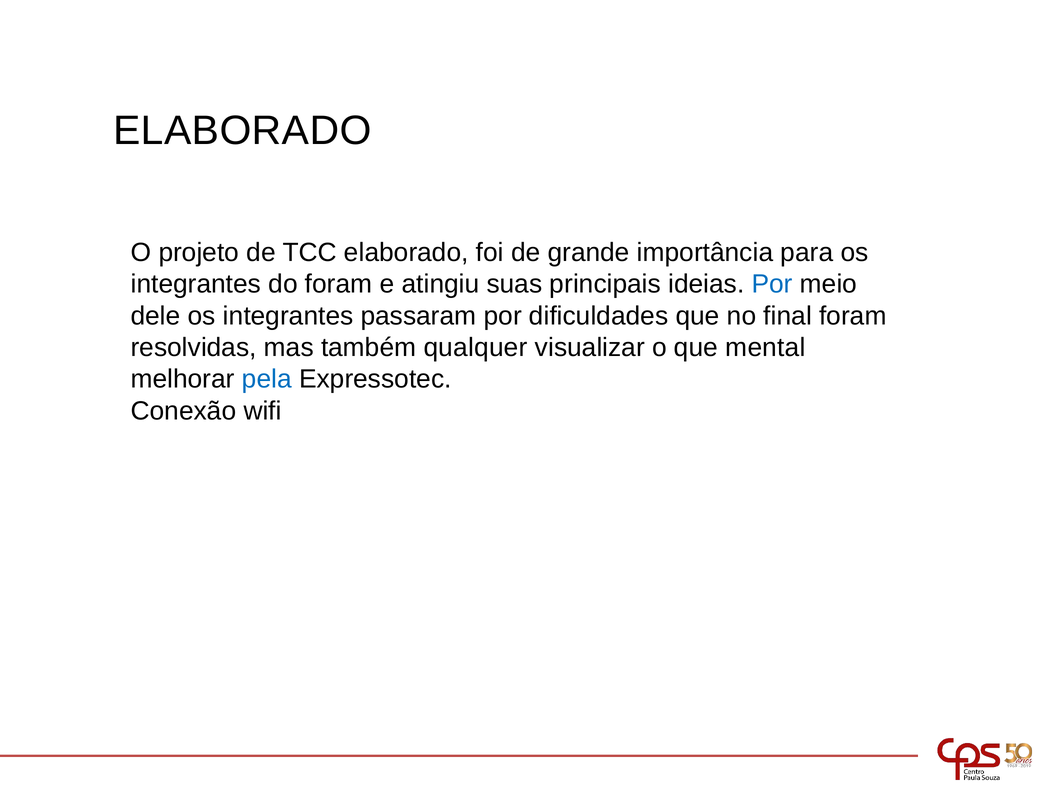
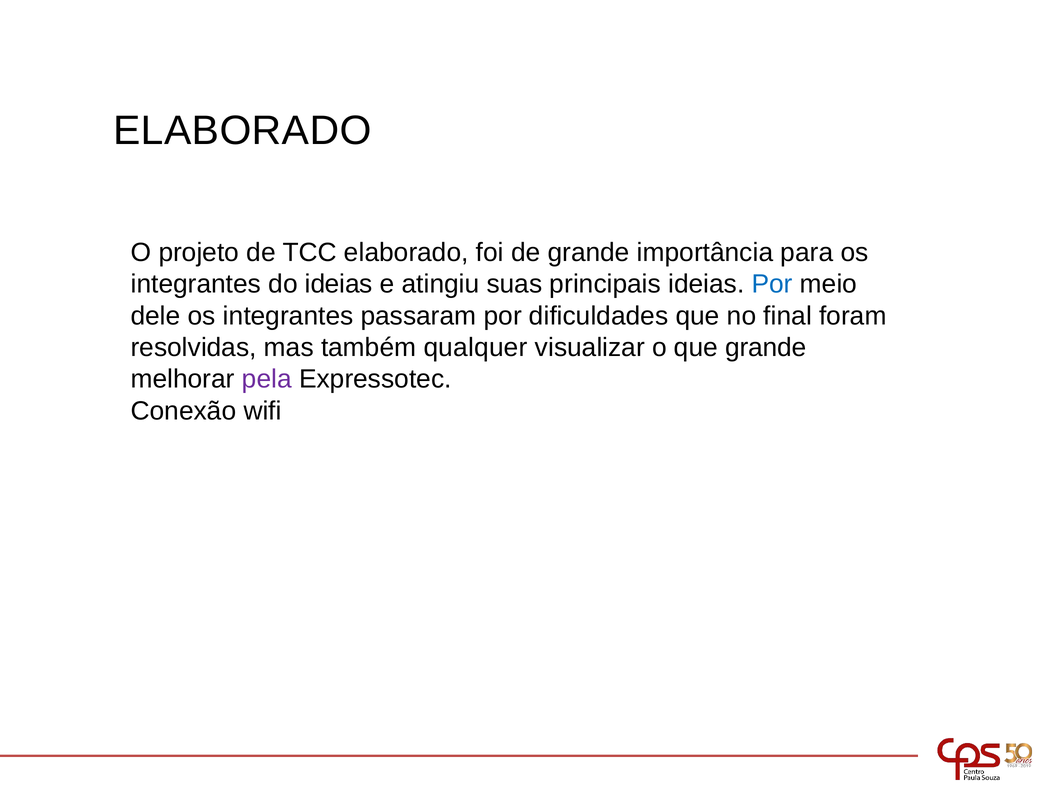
do foram: foram -> ideias
que mental: mental -> grande
pela colour: blue -> purple
